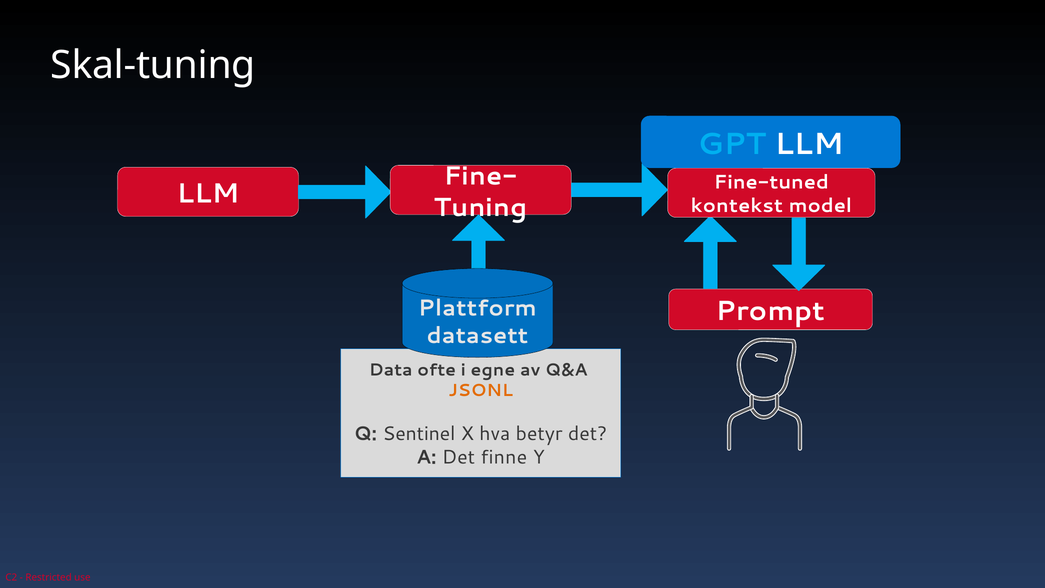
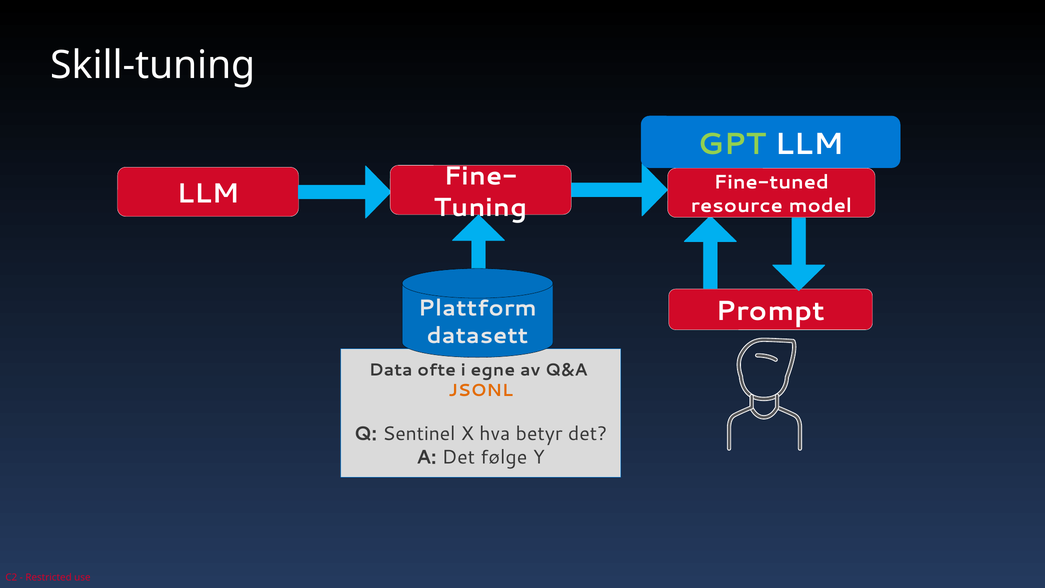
Skal-tuning: Skal-tuning -> Skill-tuning
GPT colour: light blue -> light green
kontekst: kontekst -> resource
finne: finne -> følge
